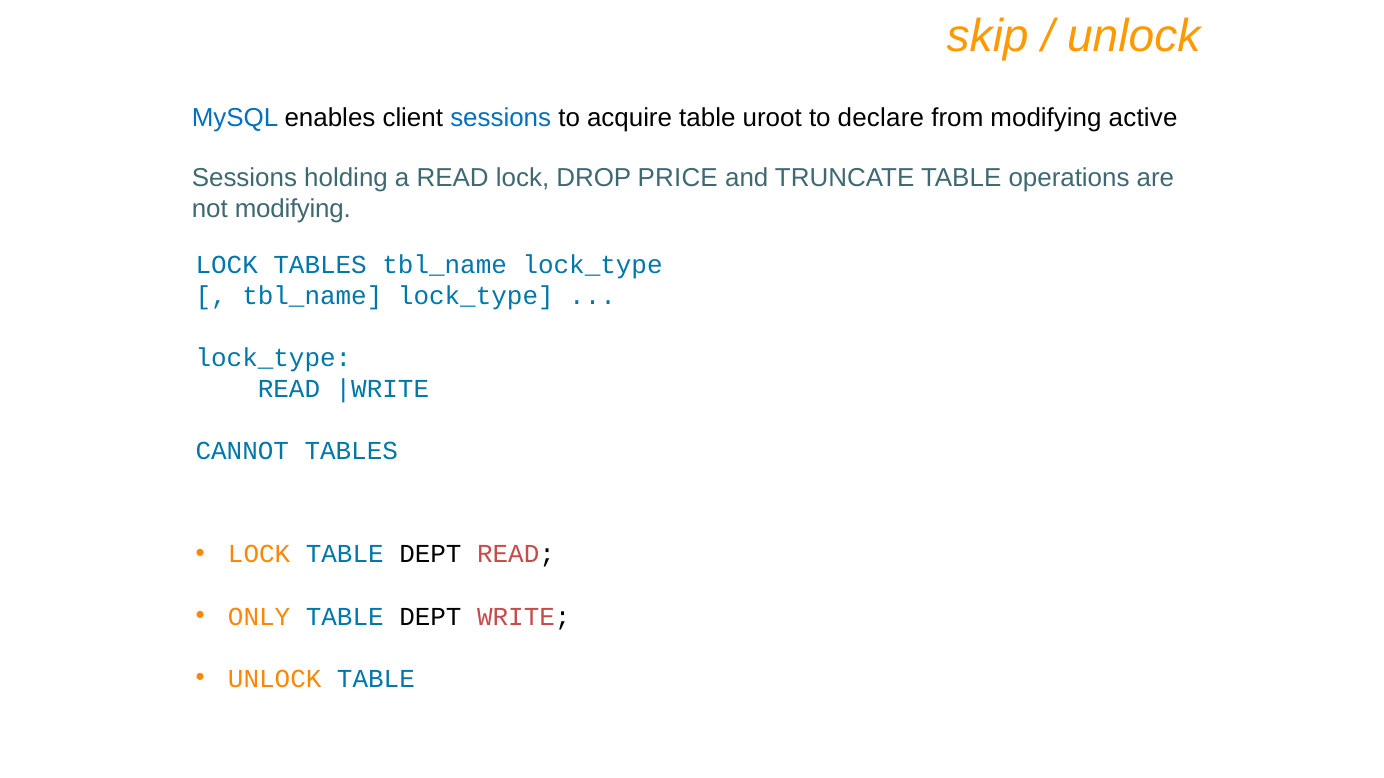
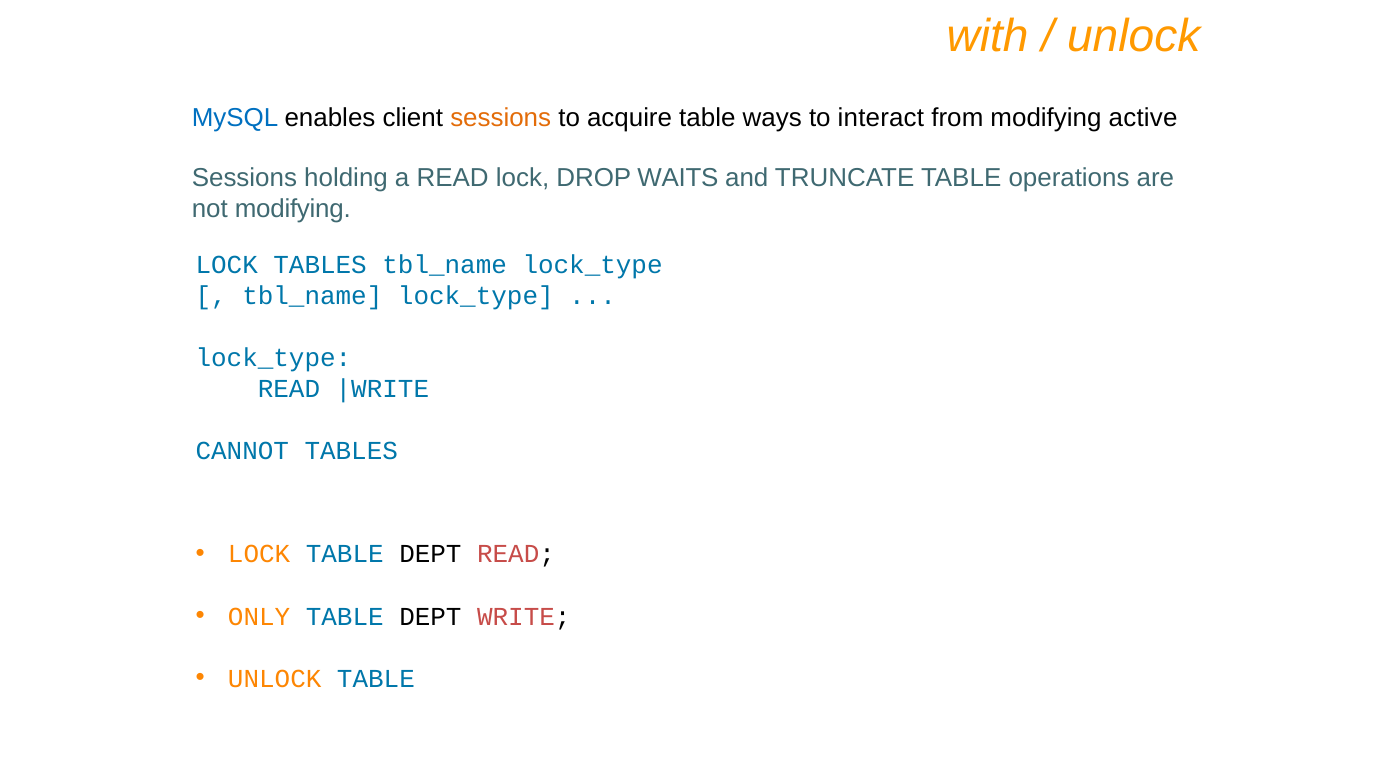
skip: skip -> with
sessions at (501, 118) colour: blue -> orange
uroot: uroot -> ways
declare: declare -> interact
PRICE: PRICE -> WAITS
